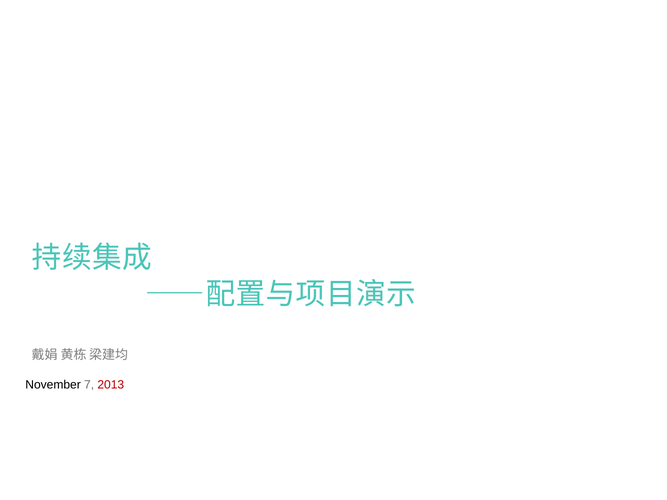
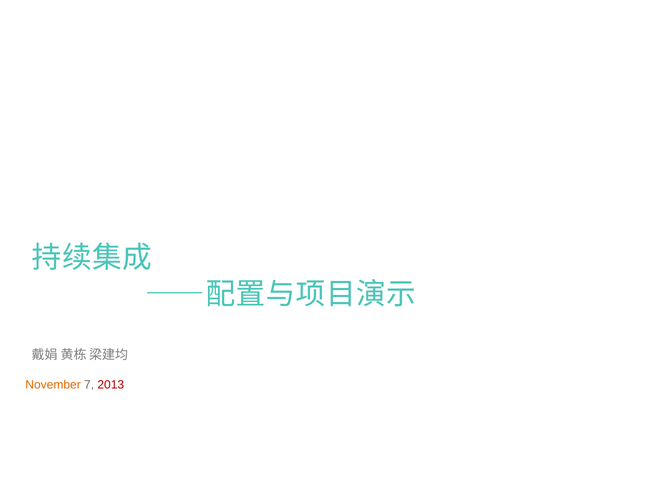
November colour: black -> orange
